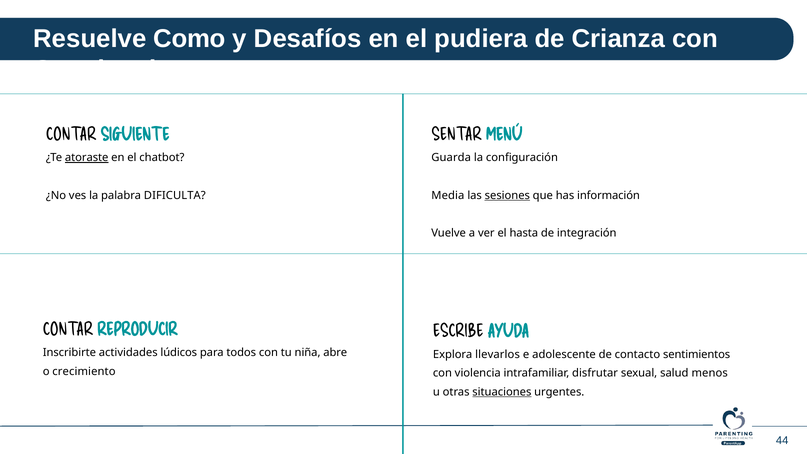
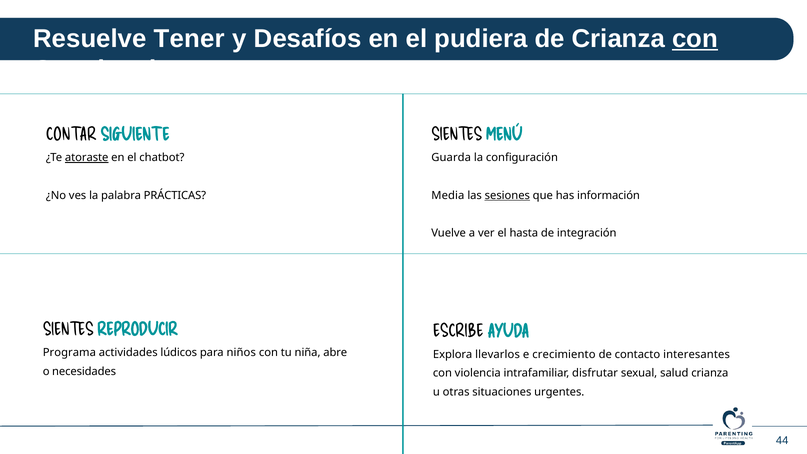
Como: Como -> Tener
con at (695, 39) underline: none -> present
SENTAR at (456, 135): SENTAR -> SIENTES
DIFICULTA: DIFICULTA -> PRÁCTICAS
CONTAR at (68, 330): CONTAR -> SIENTES
Inscribirte: Inscribirte -> Programa
todos: todos -> niños
adolescente: adolescente -> crecimiento
sentimientos: sentimientos -> interesantes
crecimiento: crecimiento -> necesidades
salud menos: menos -> crianza
situaciones underline: present -> none
